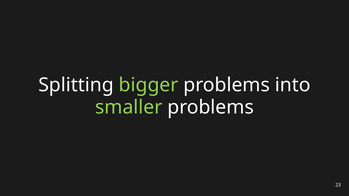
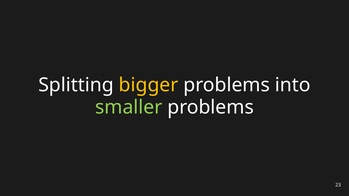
bigger colour: light green -> yellow
